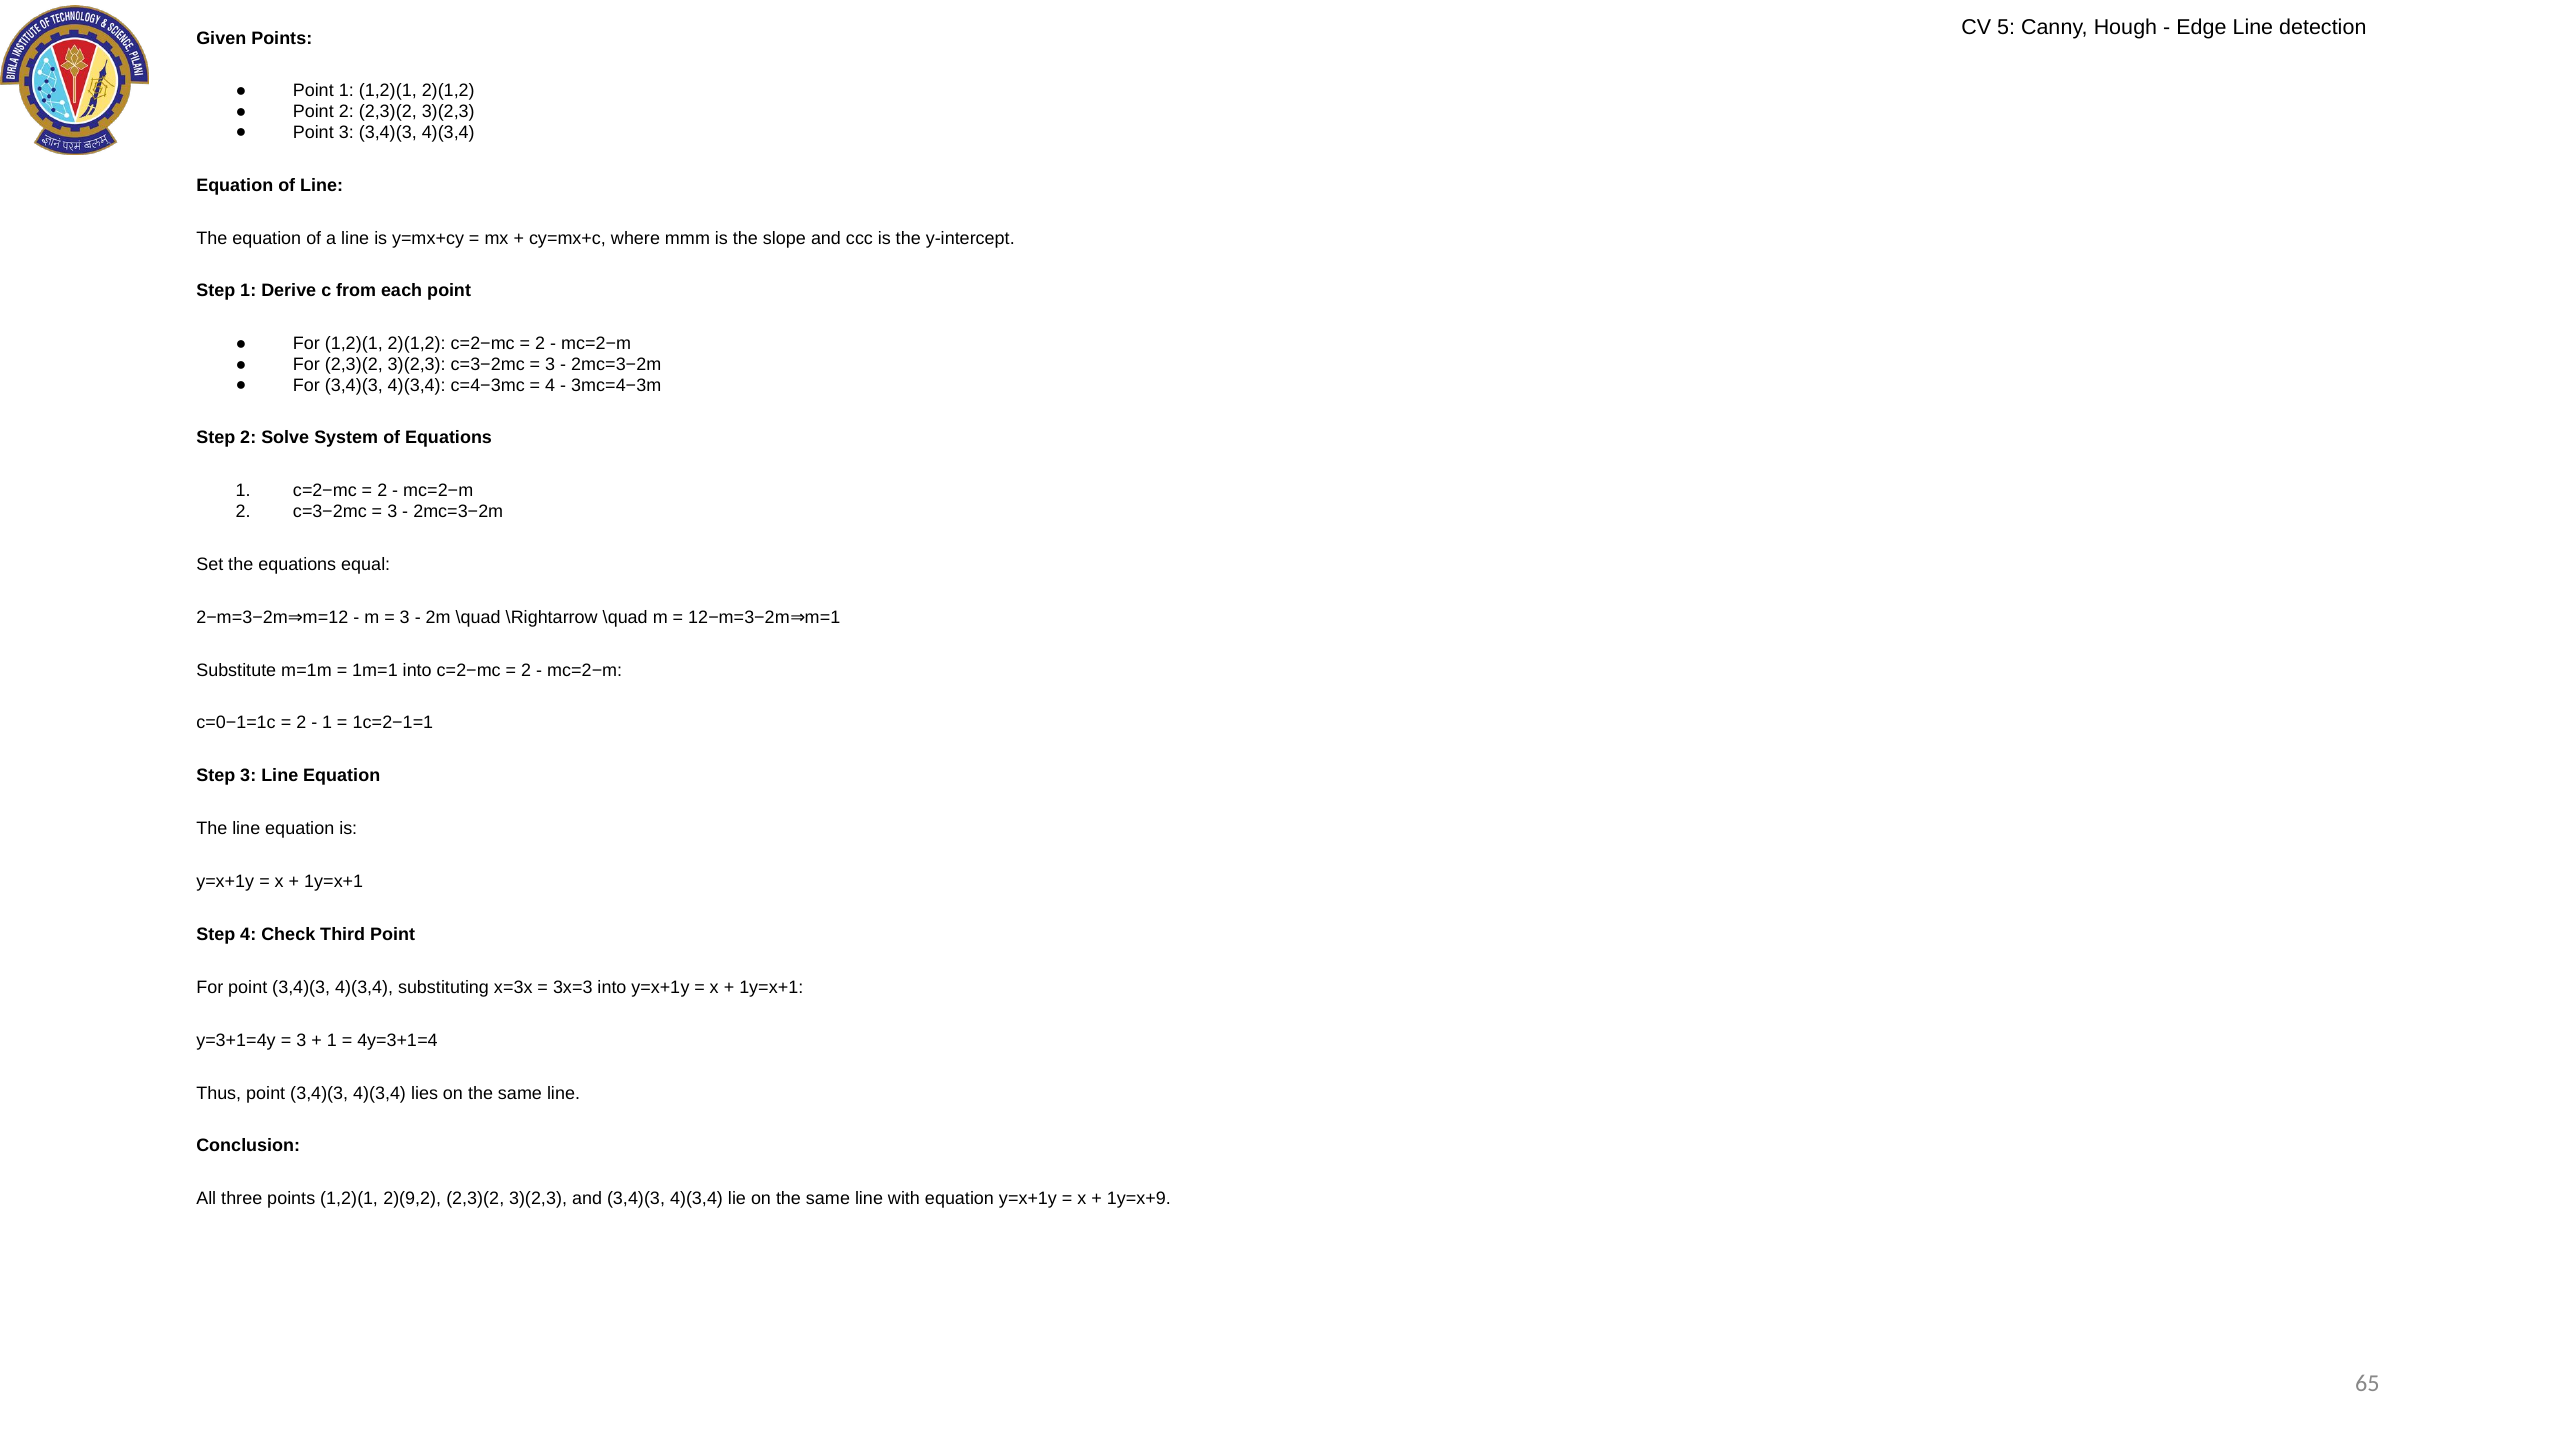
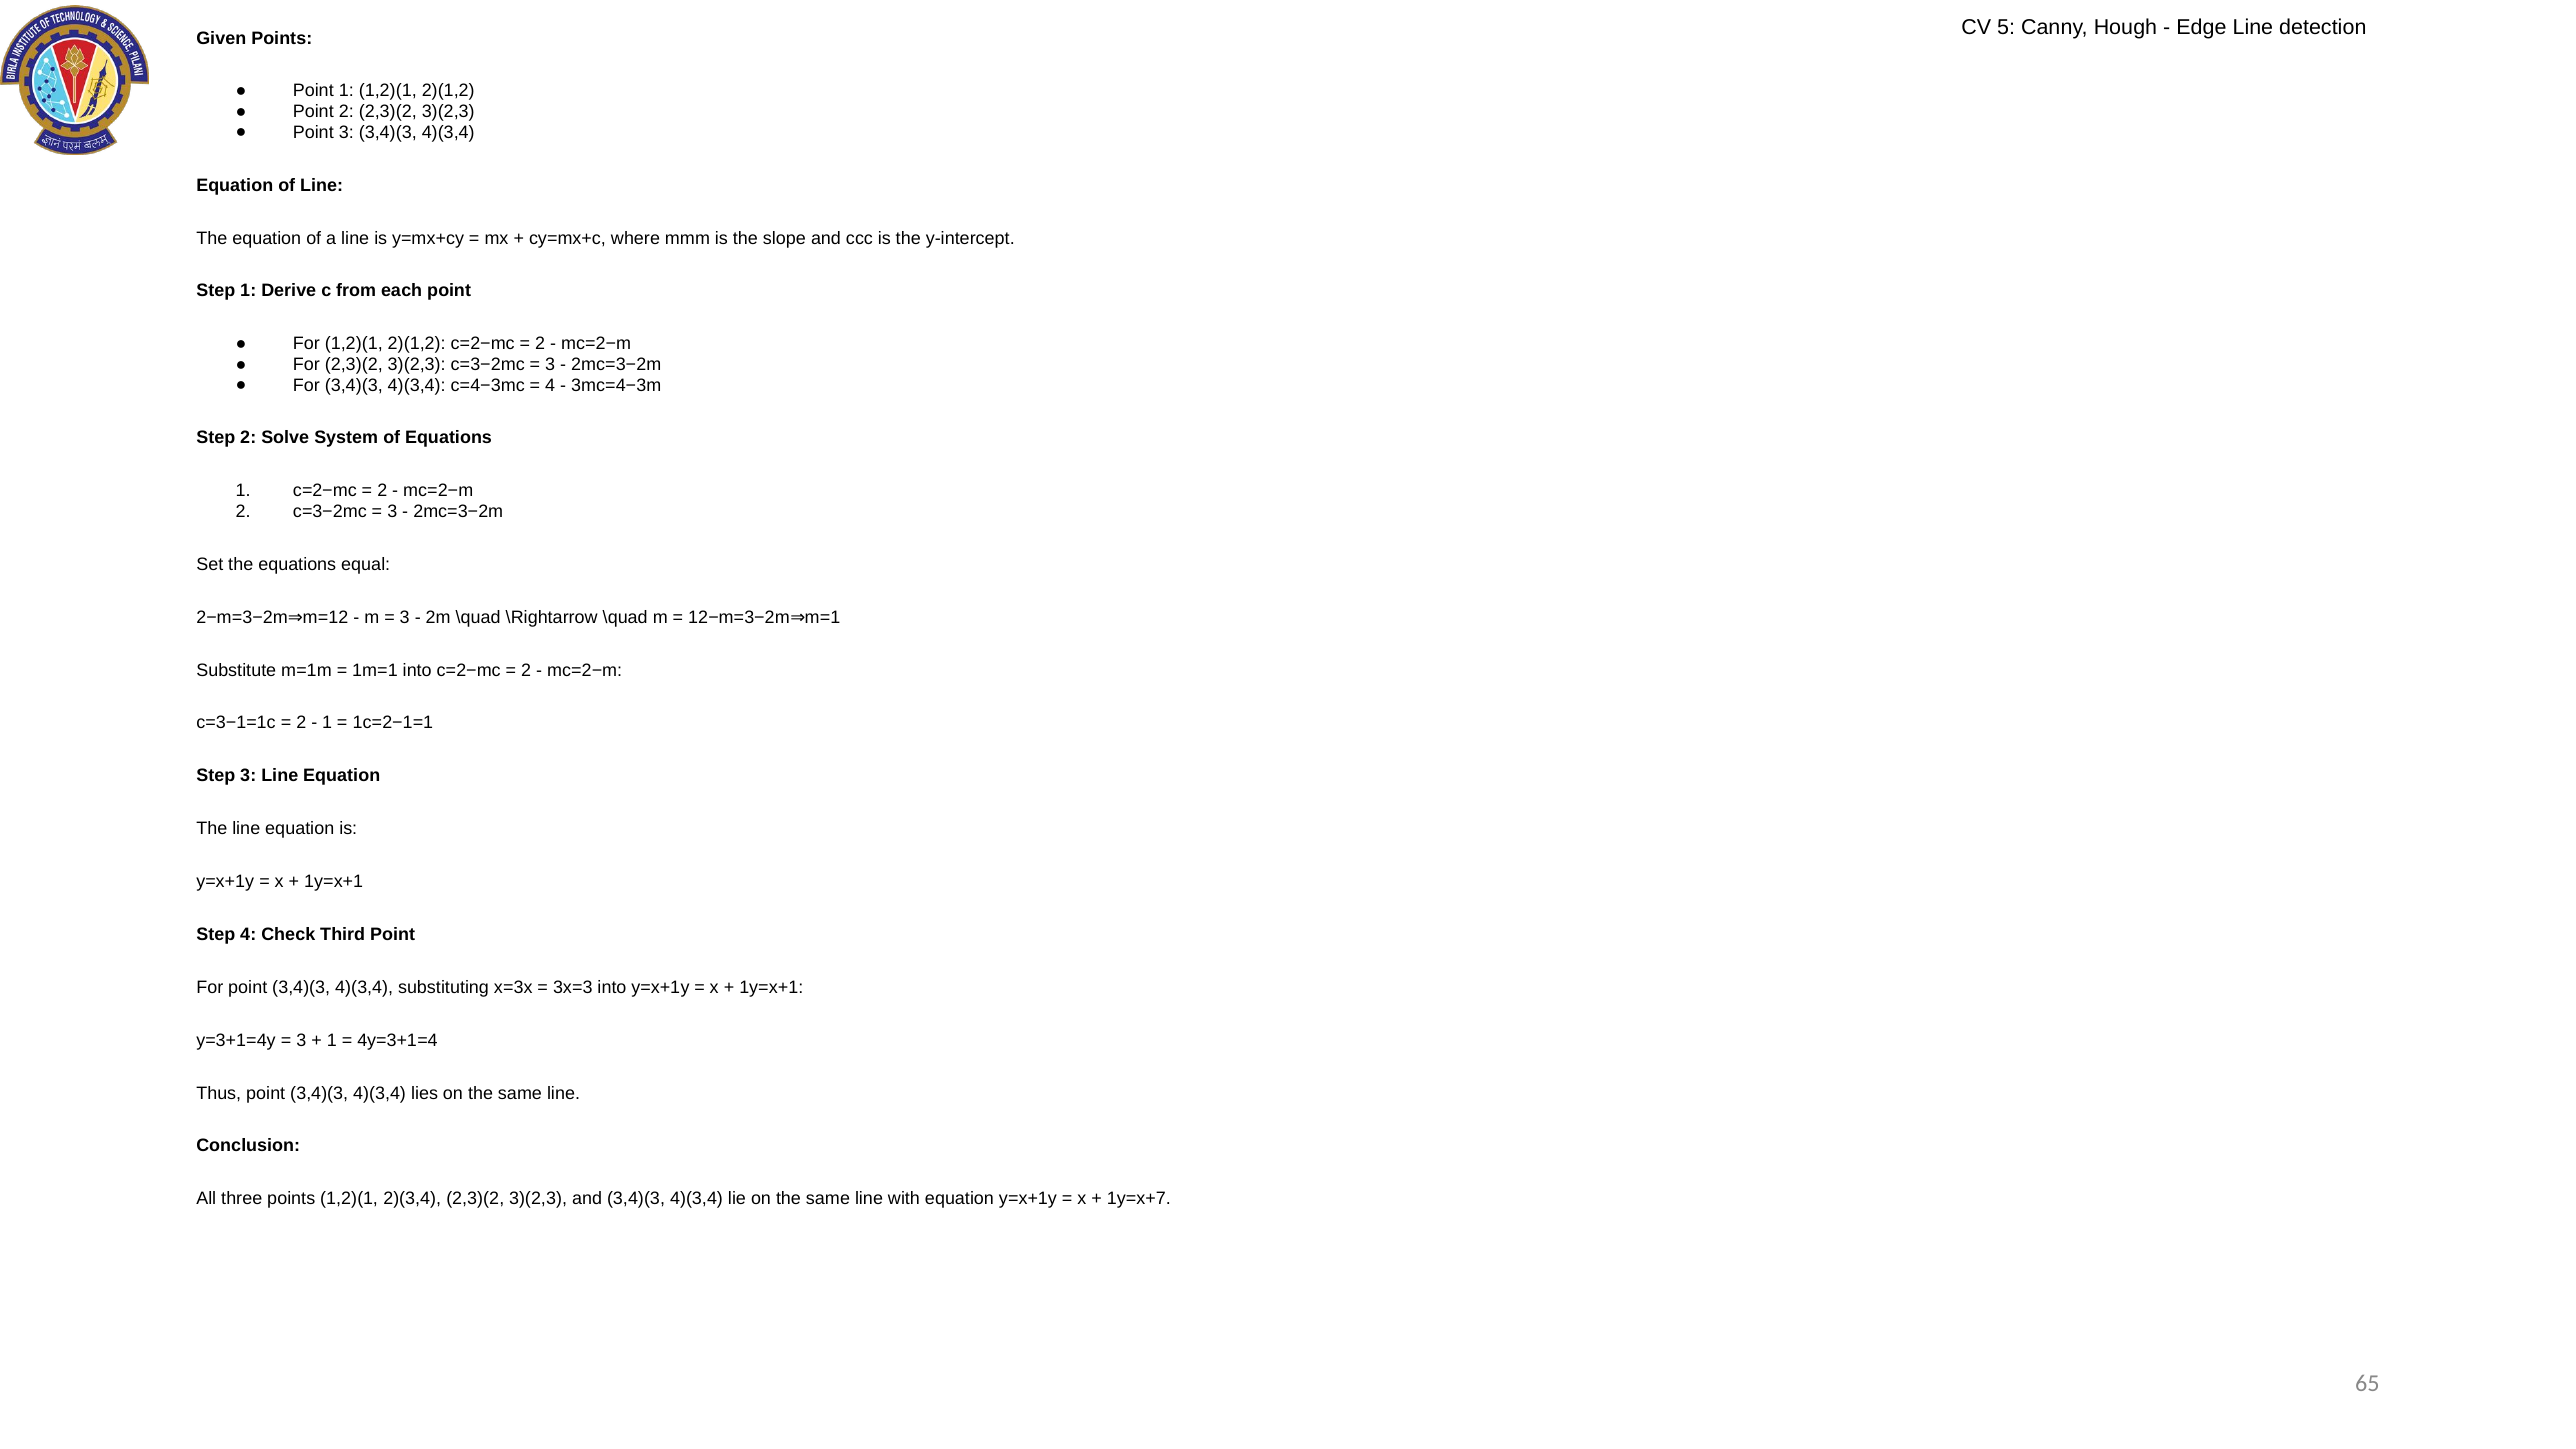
c=0−1=1c: c=0−1=1c -> c=3−1=1c
2)(9,2: 2)(9,2 -> 2)(3,4
1y=x+9: 1y=x+9 -> 1y=x+7
